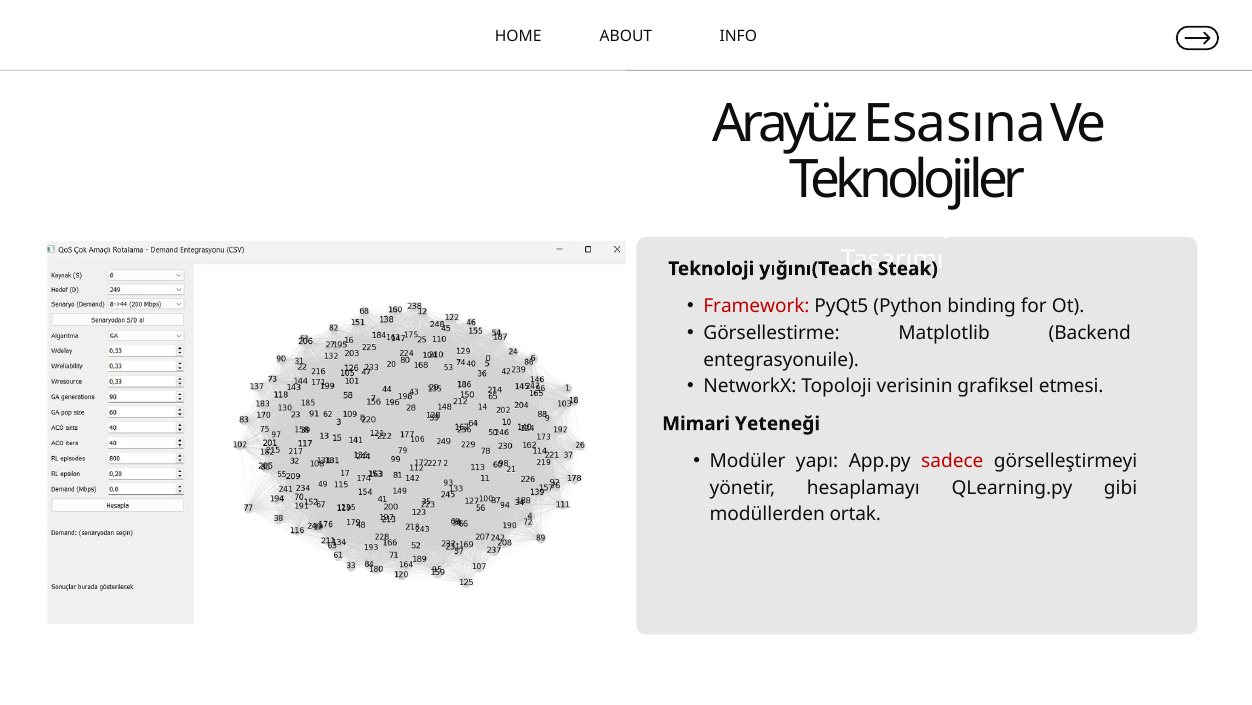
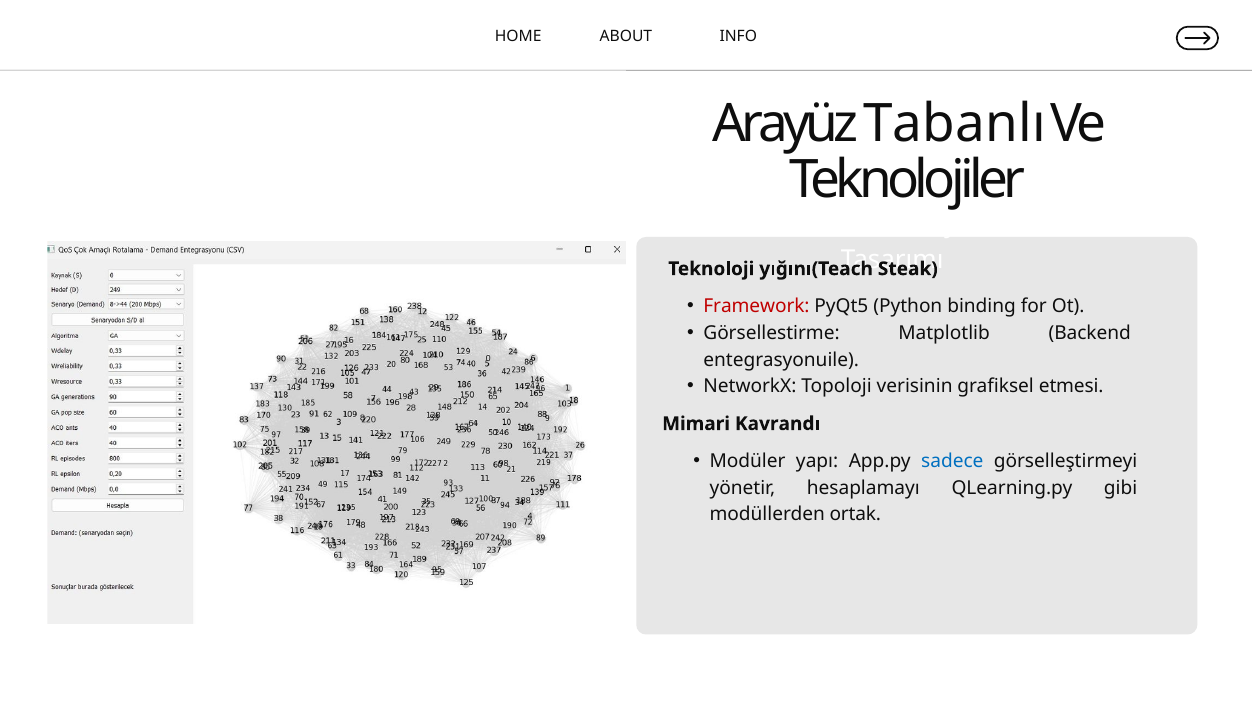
Esasına: Esasına -> Tabanlı
Yeteneği: Yeteneği -> Kavrandı
sadece colour: red -> blue
